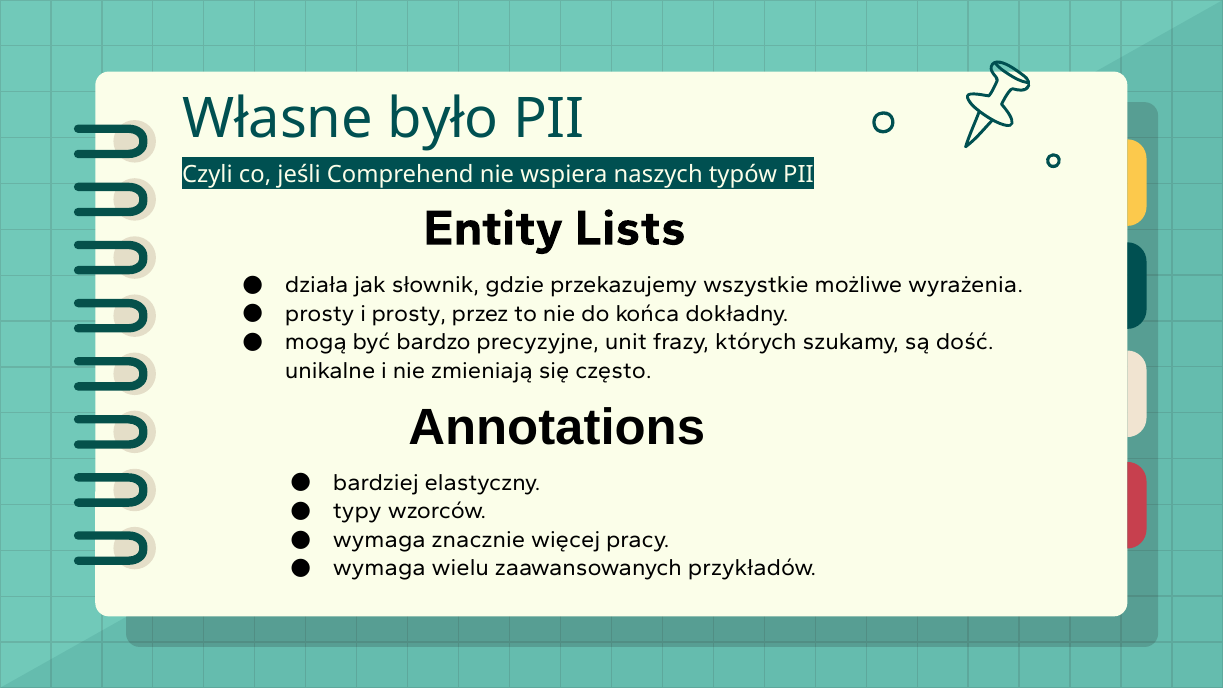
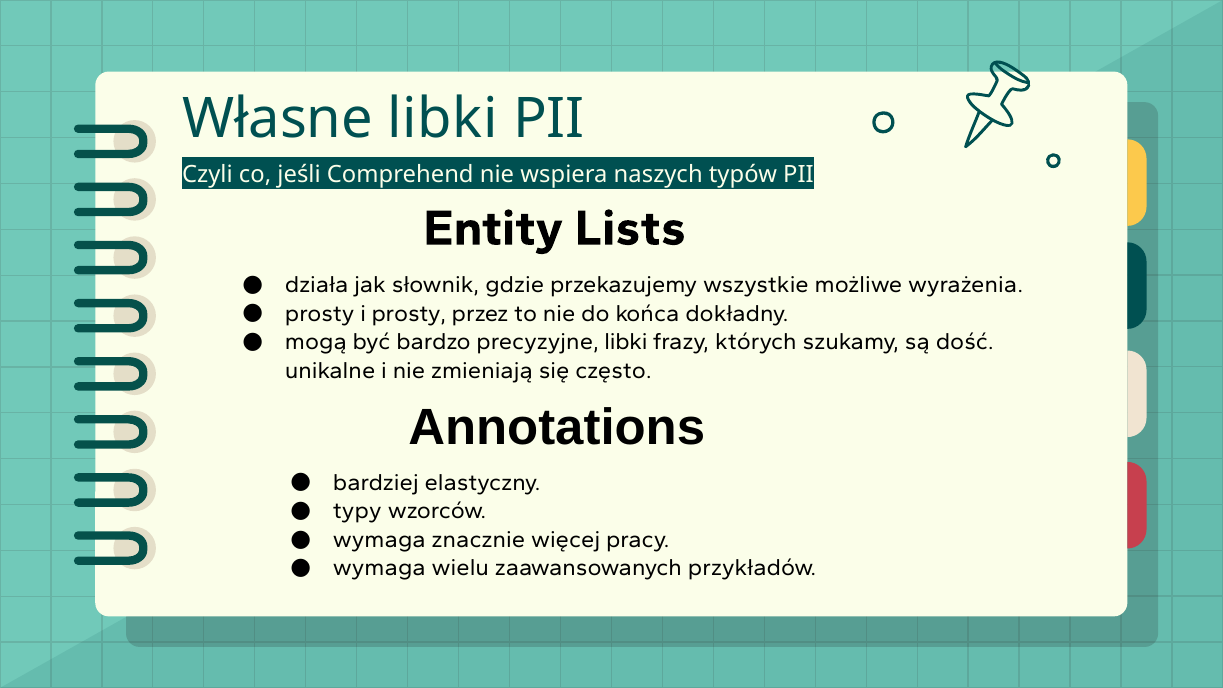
Własne było: było -> libki
precyzyjne unit: unit -> libki
